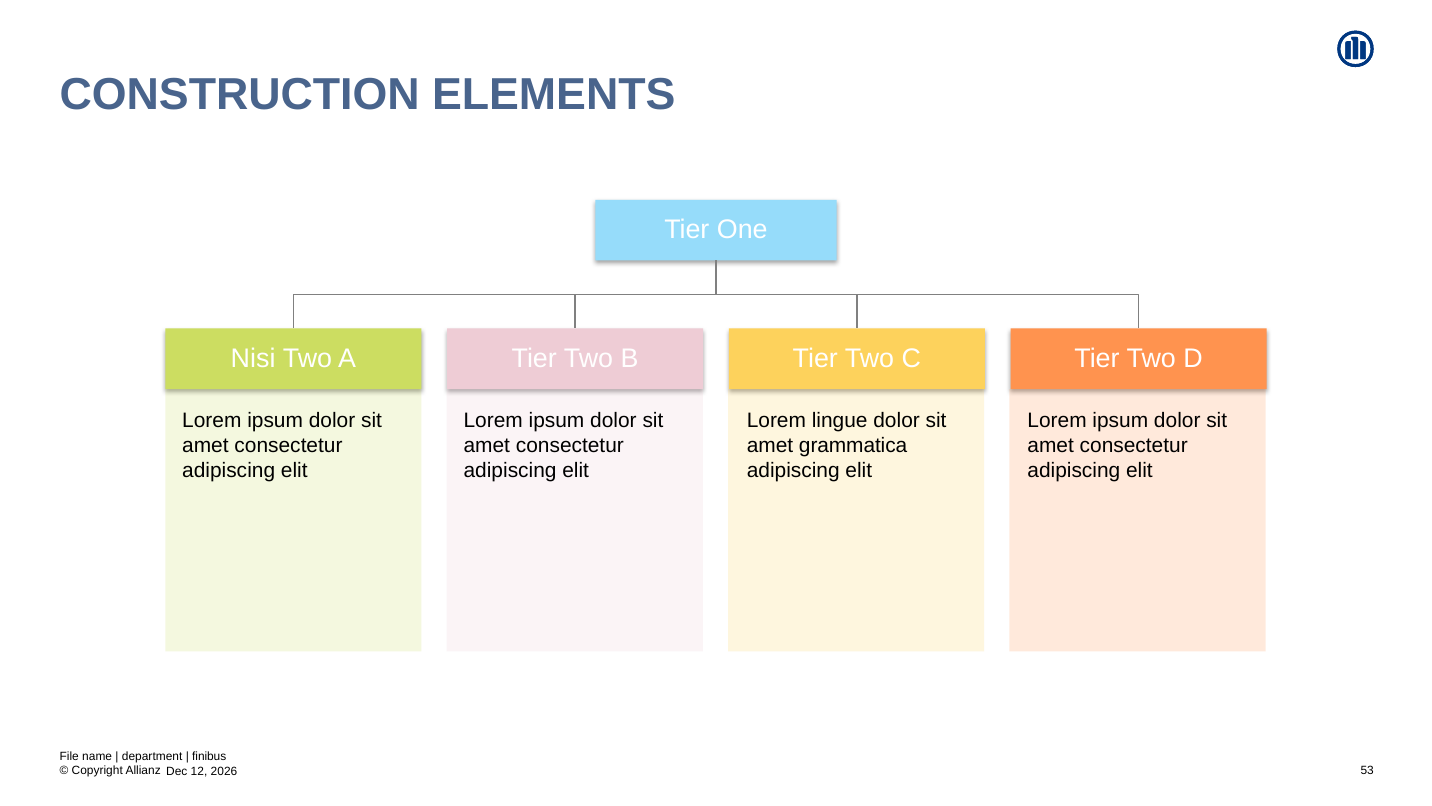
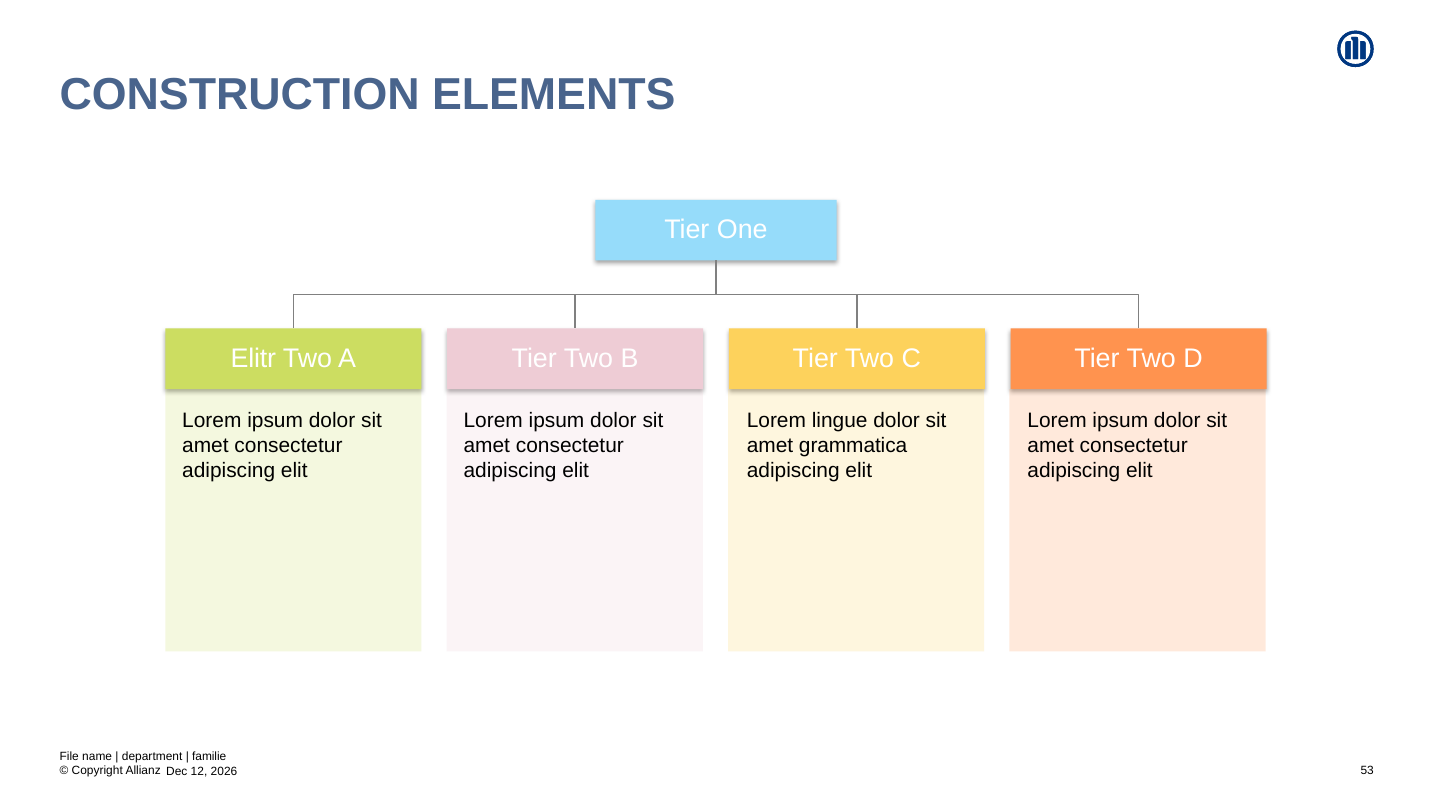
Nisi: Nisi -> Elitr
finibus: finibus -> familie
